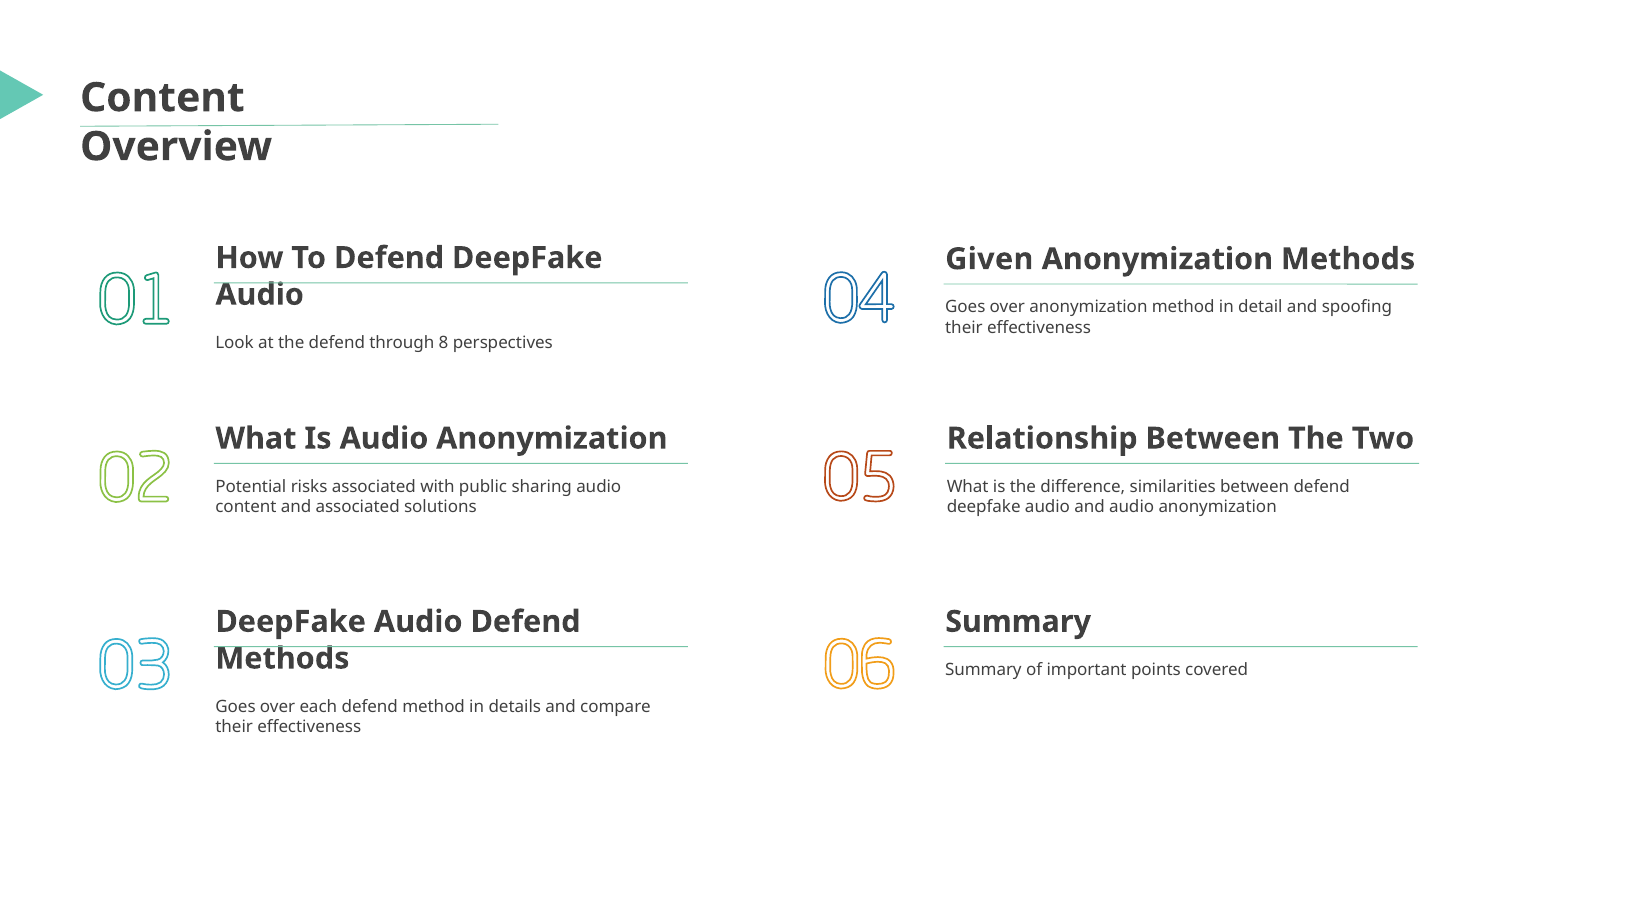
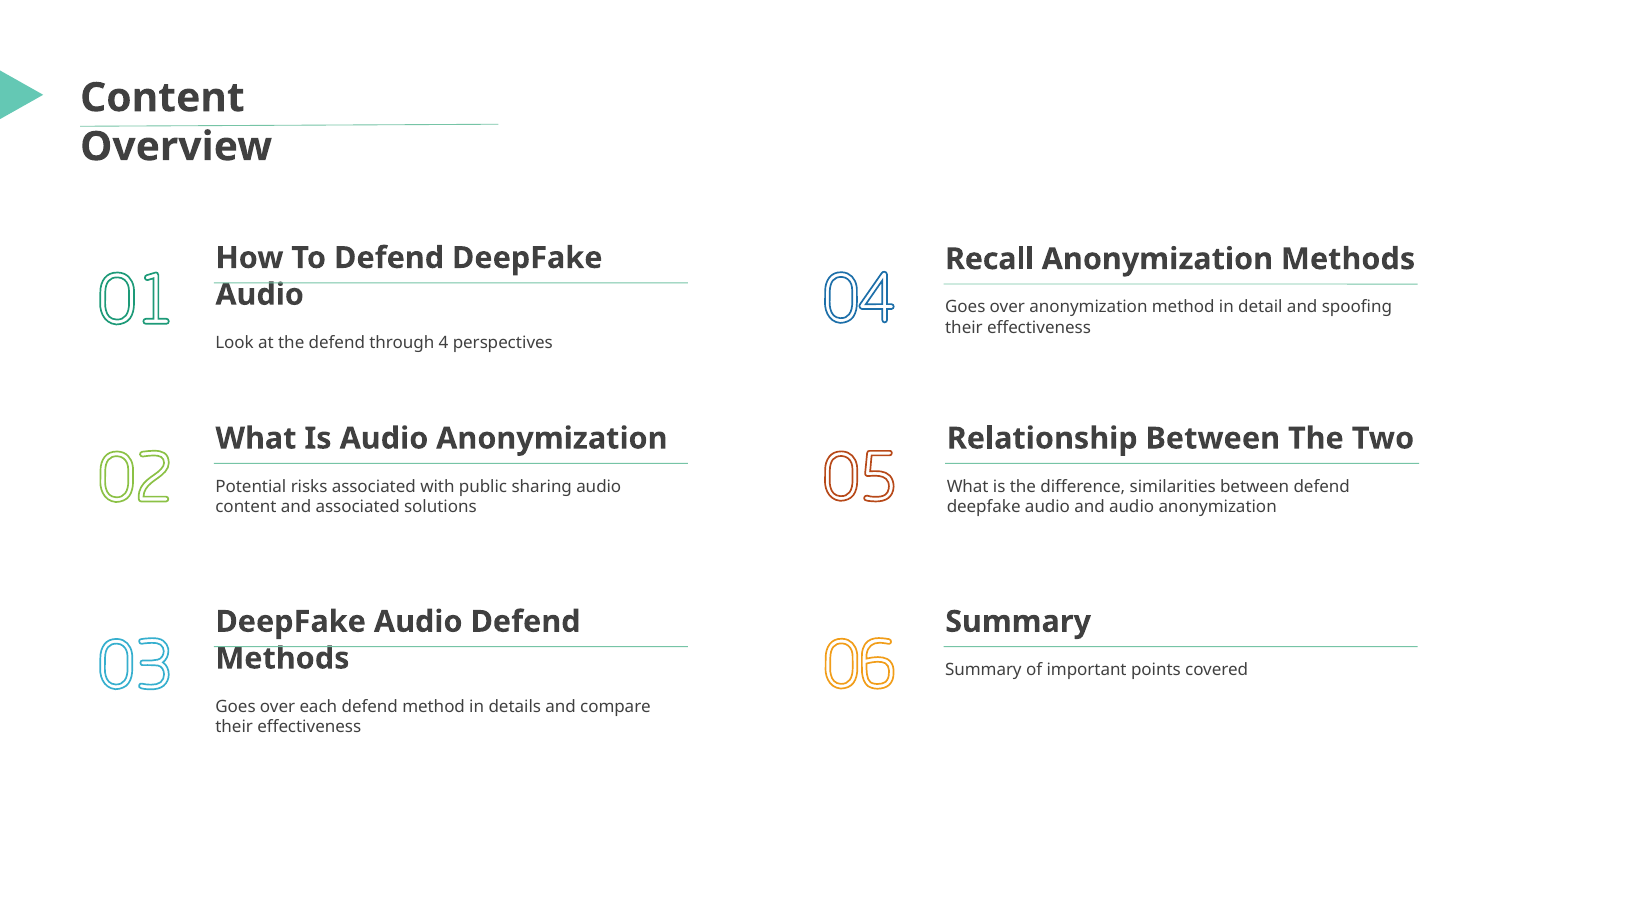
Given: Given -> Recall
8: 8 -> 4
